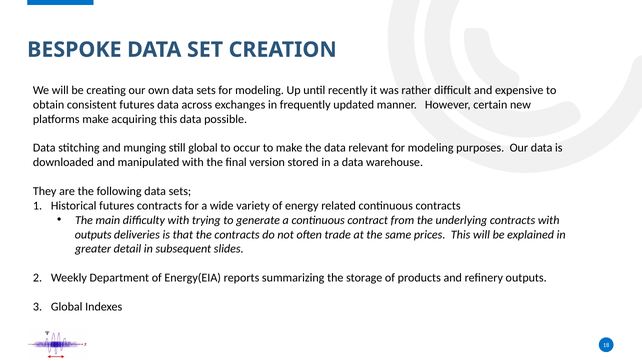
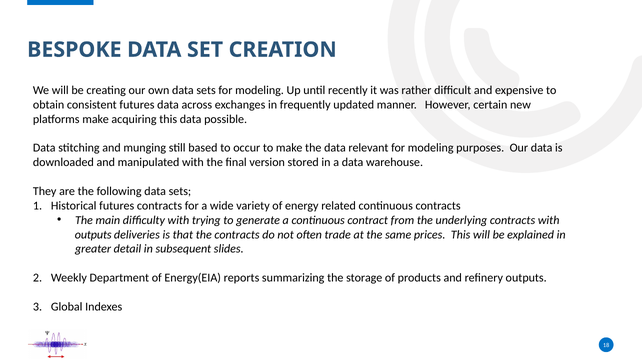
still global: global -> based
